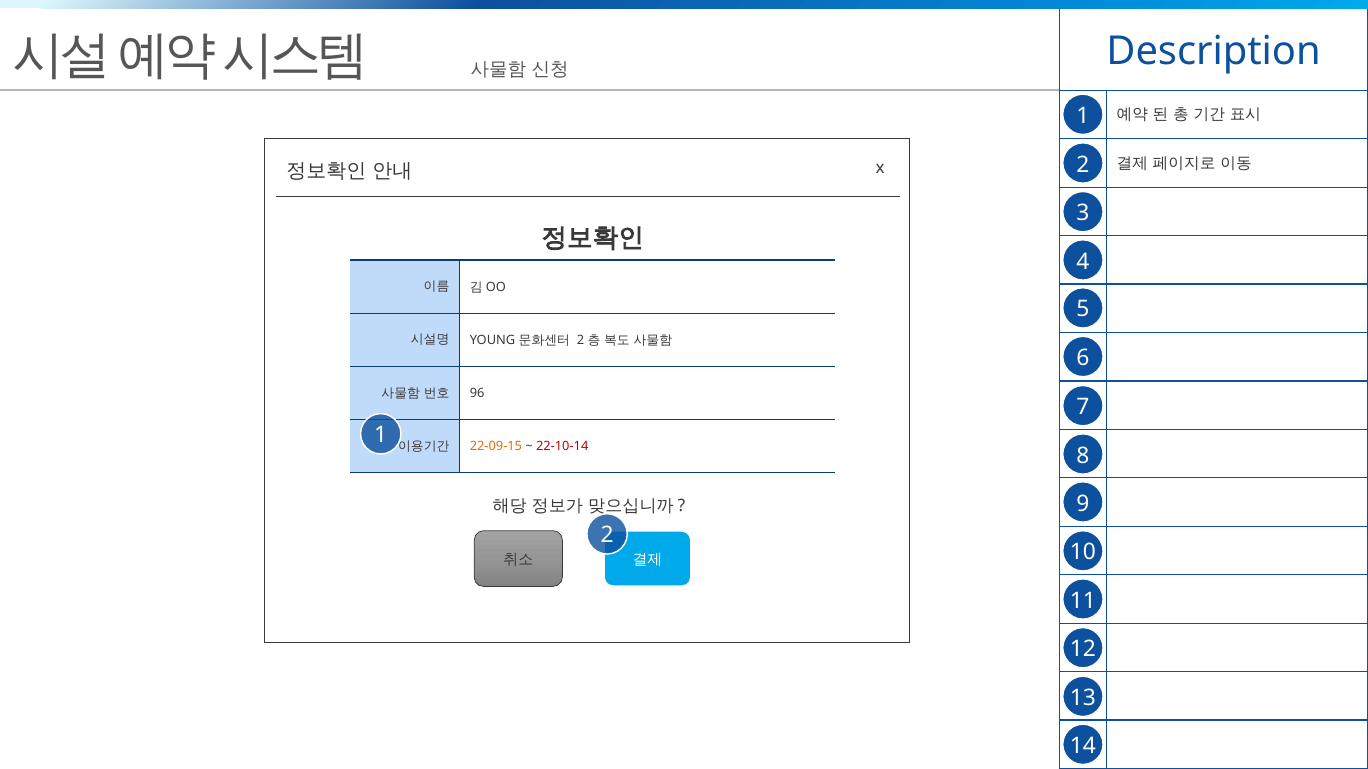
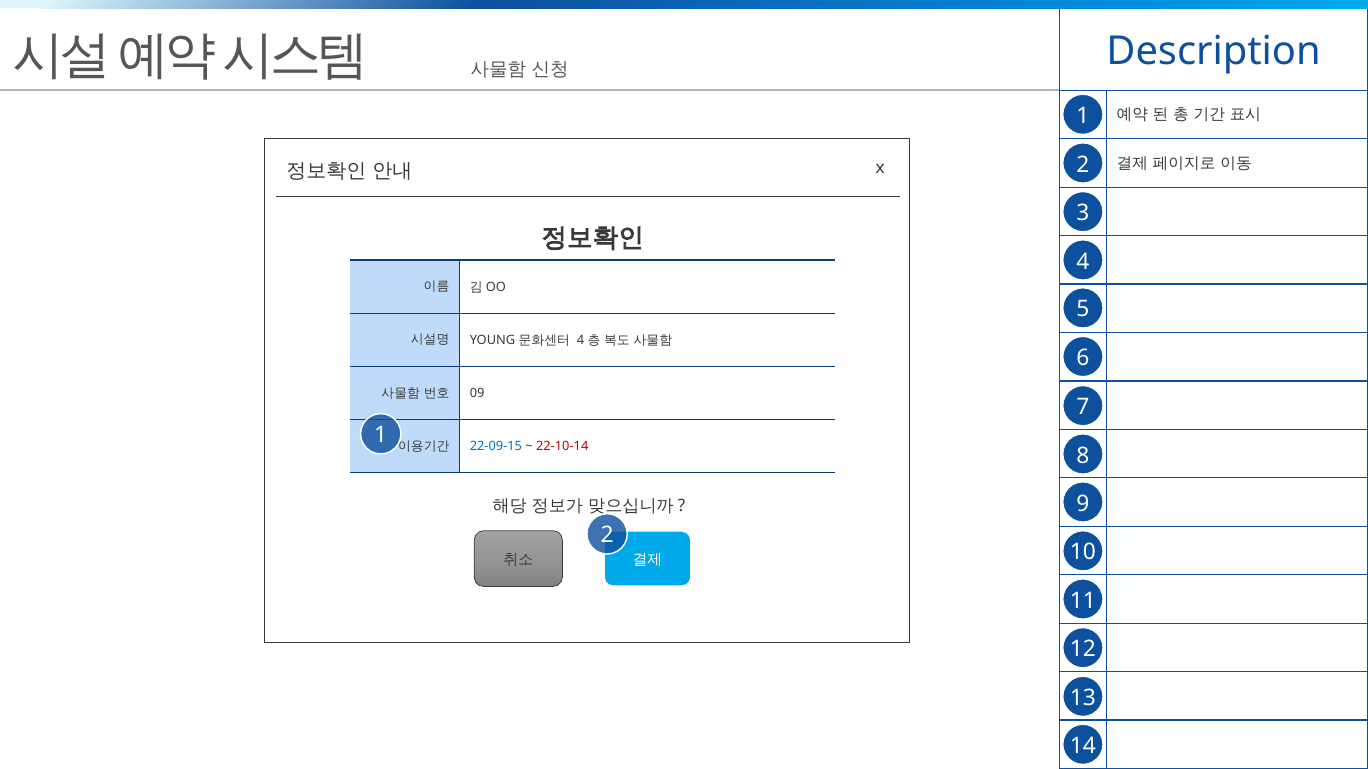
2 at (581, 341): 2 -> 4
96: 96 -> 09
22-09-15 colour: orange -> blue
